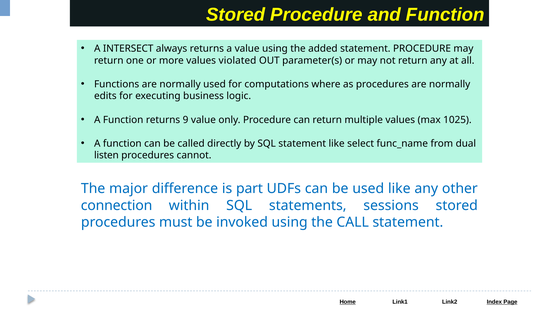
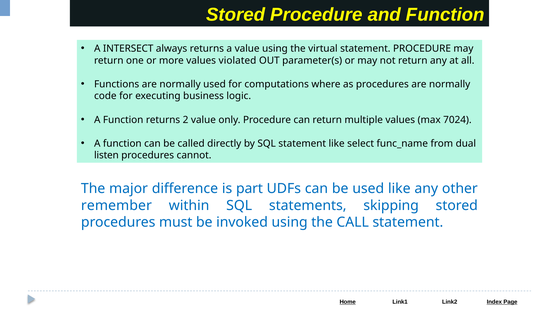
added: added -> virtual
edits: edits -> code
9: 9 -> 2
1025: 1025 -> 7024
connection: connection -> remember
sessions: sessions -> skipping
